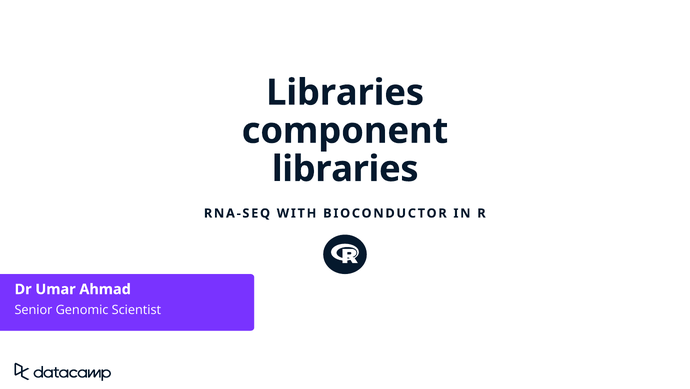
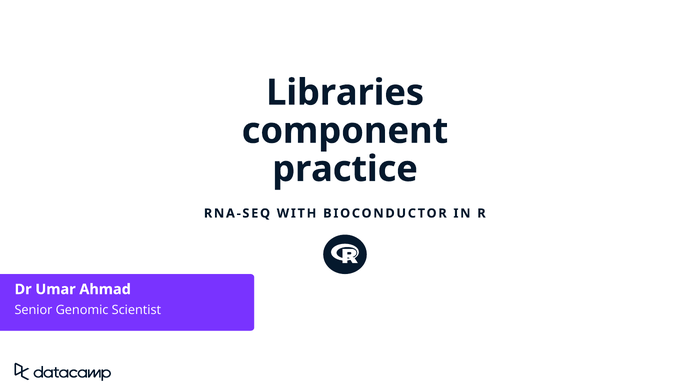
libraries at (345, 169): libraries -> practice
